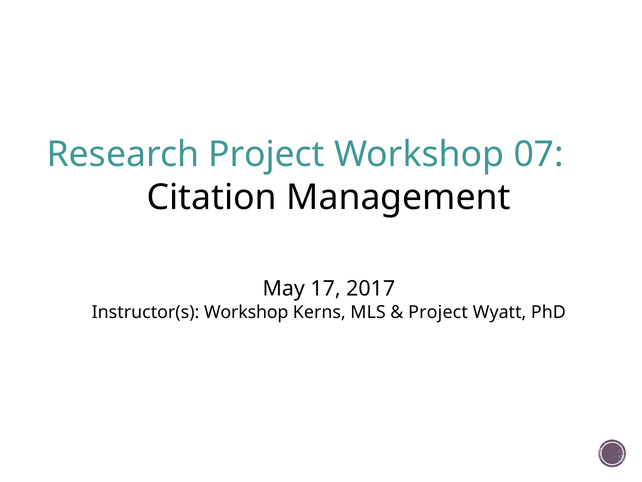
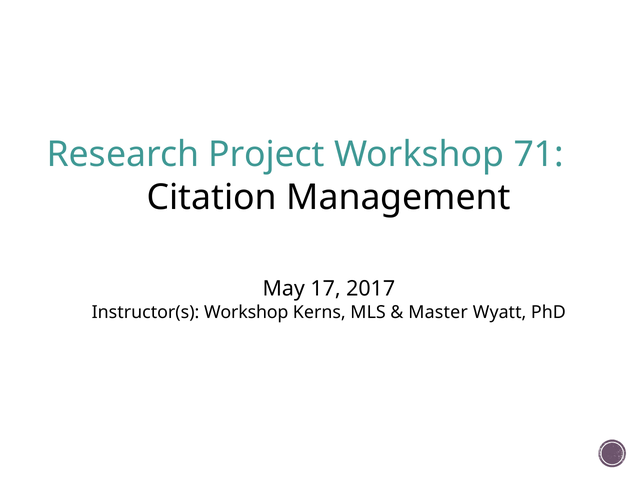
07: 07 -> 71
Project at (438, 312): Project -> Master
